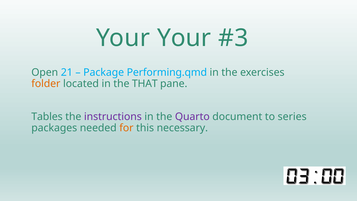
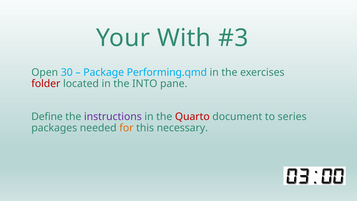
Your Your: Your -> With
21: 21 -> 30
folder colour: orange -> red
THAT: THAT -> INTO
Tables: Tables -> Define
Quarto colour: purple -> red
